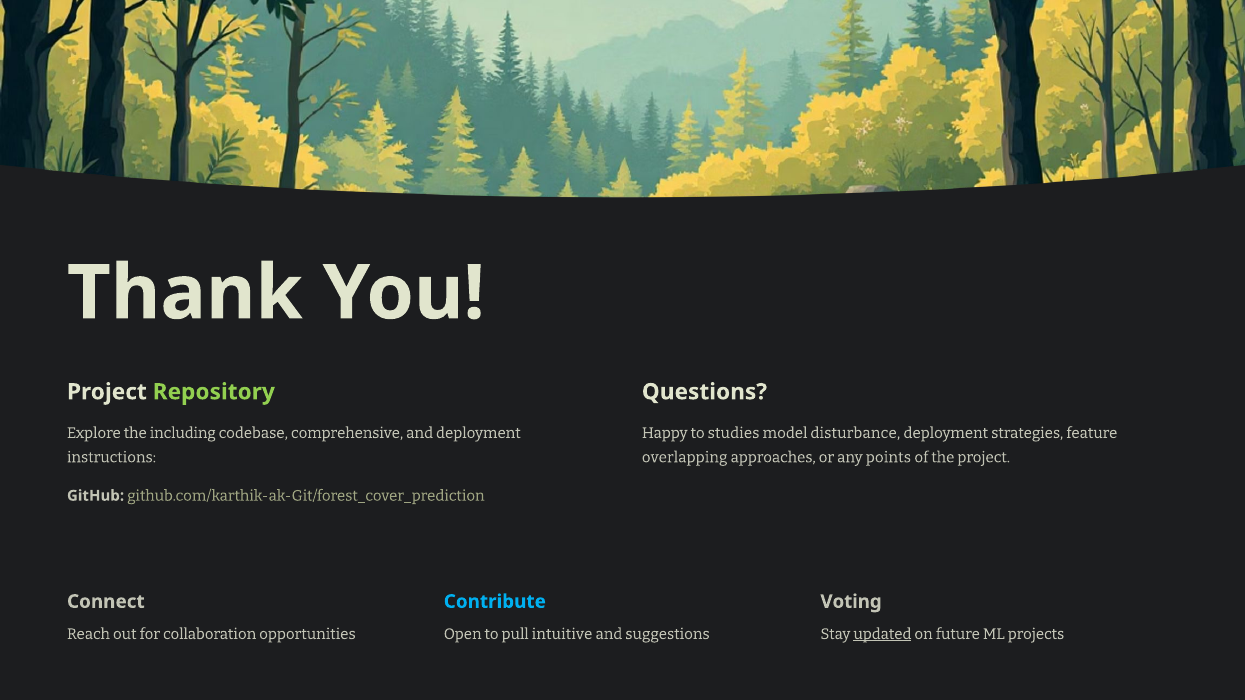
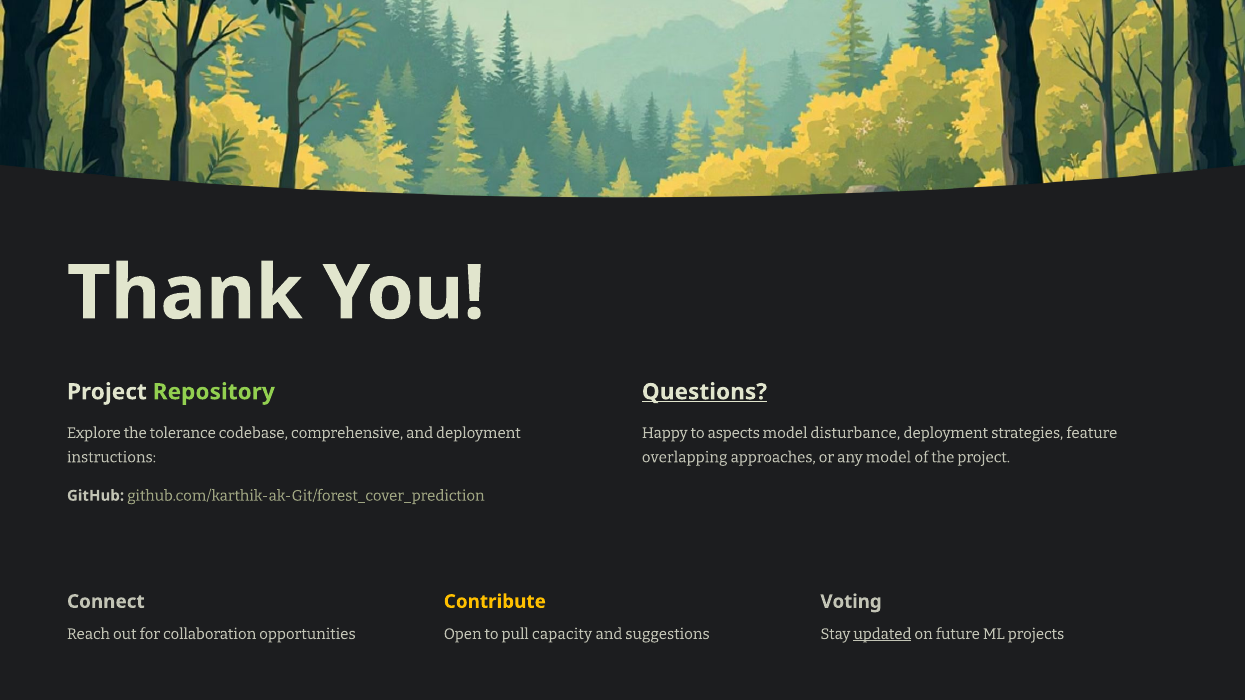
Questions underline: none -> present
including: including -> tolerance
studies: studies -> aspects
any points: points -> model
Contribute colour: light blue -> yellow
intuitive: intuitive -> capacity
